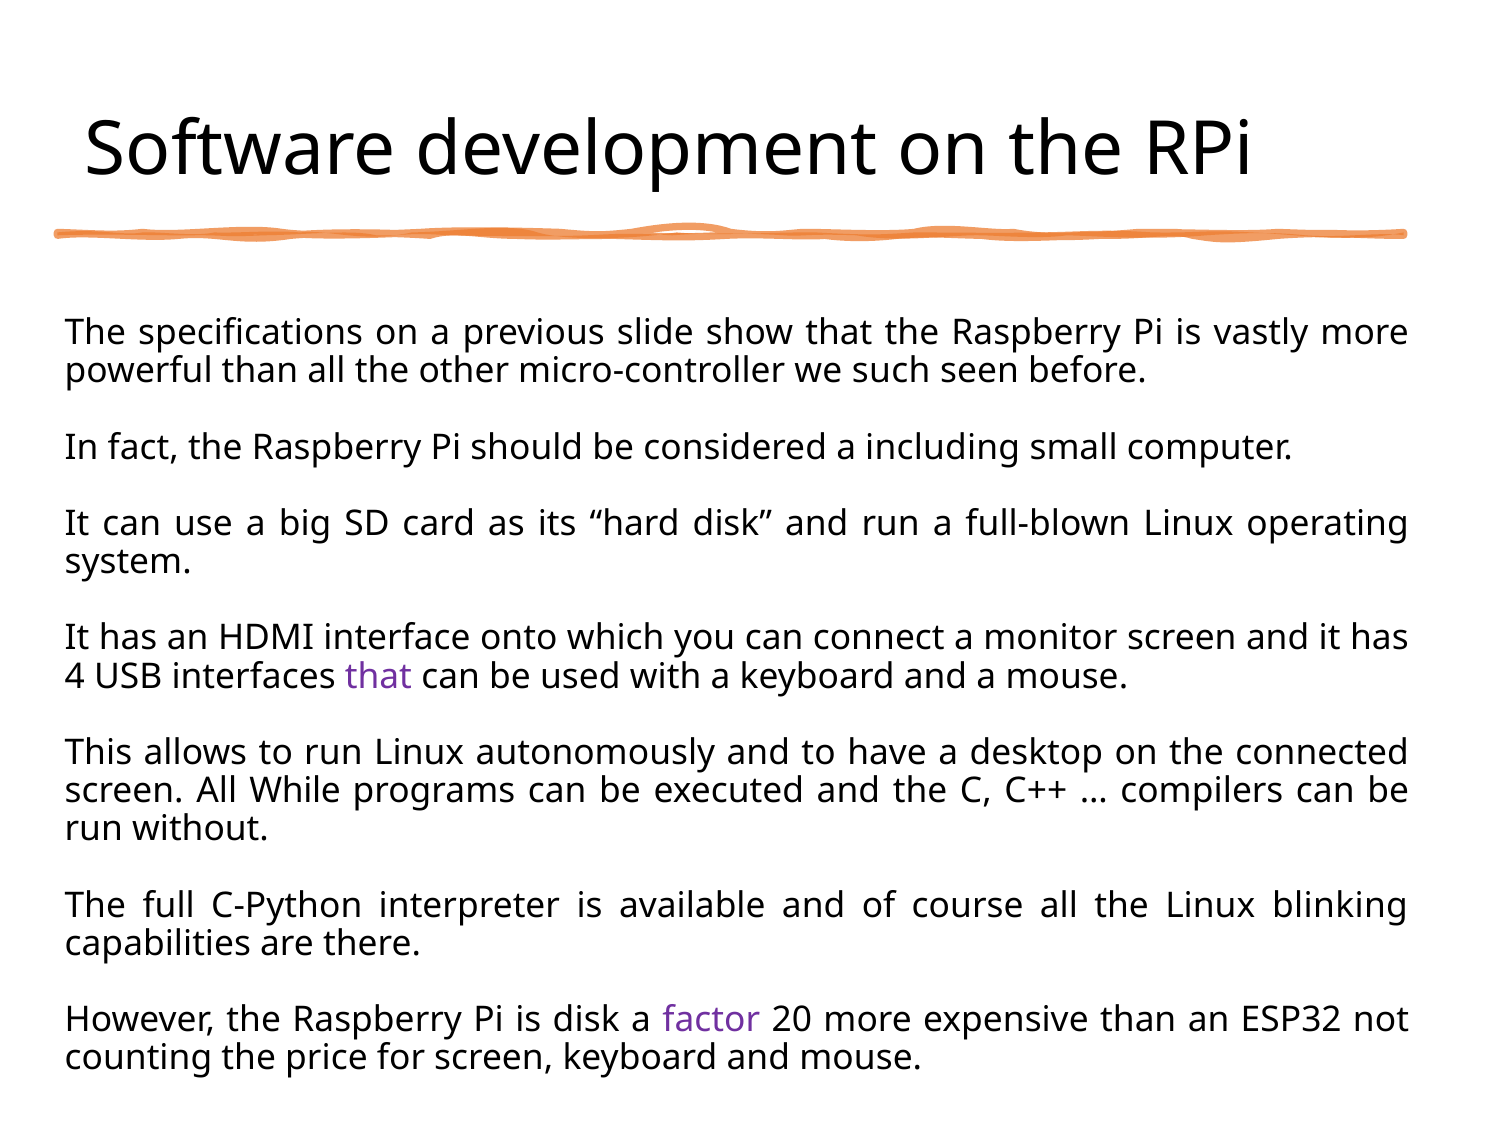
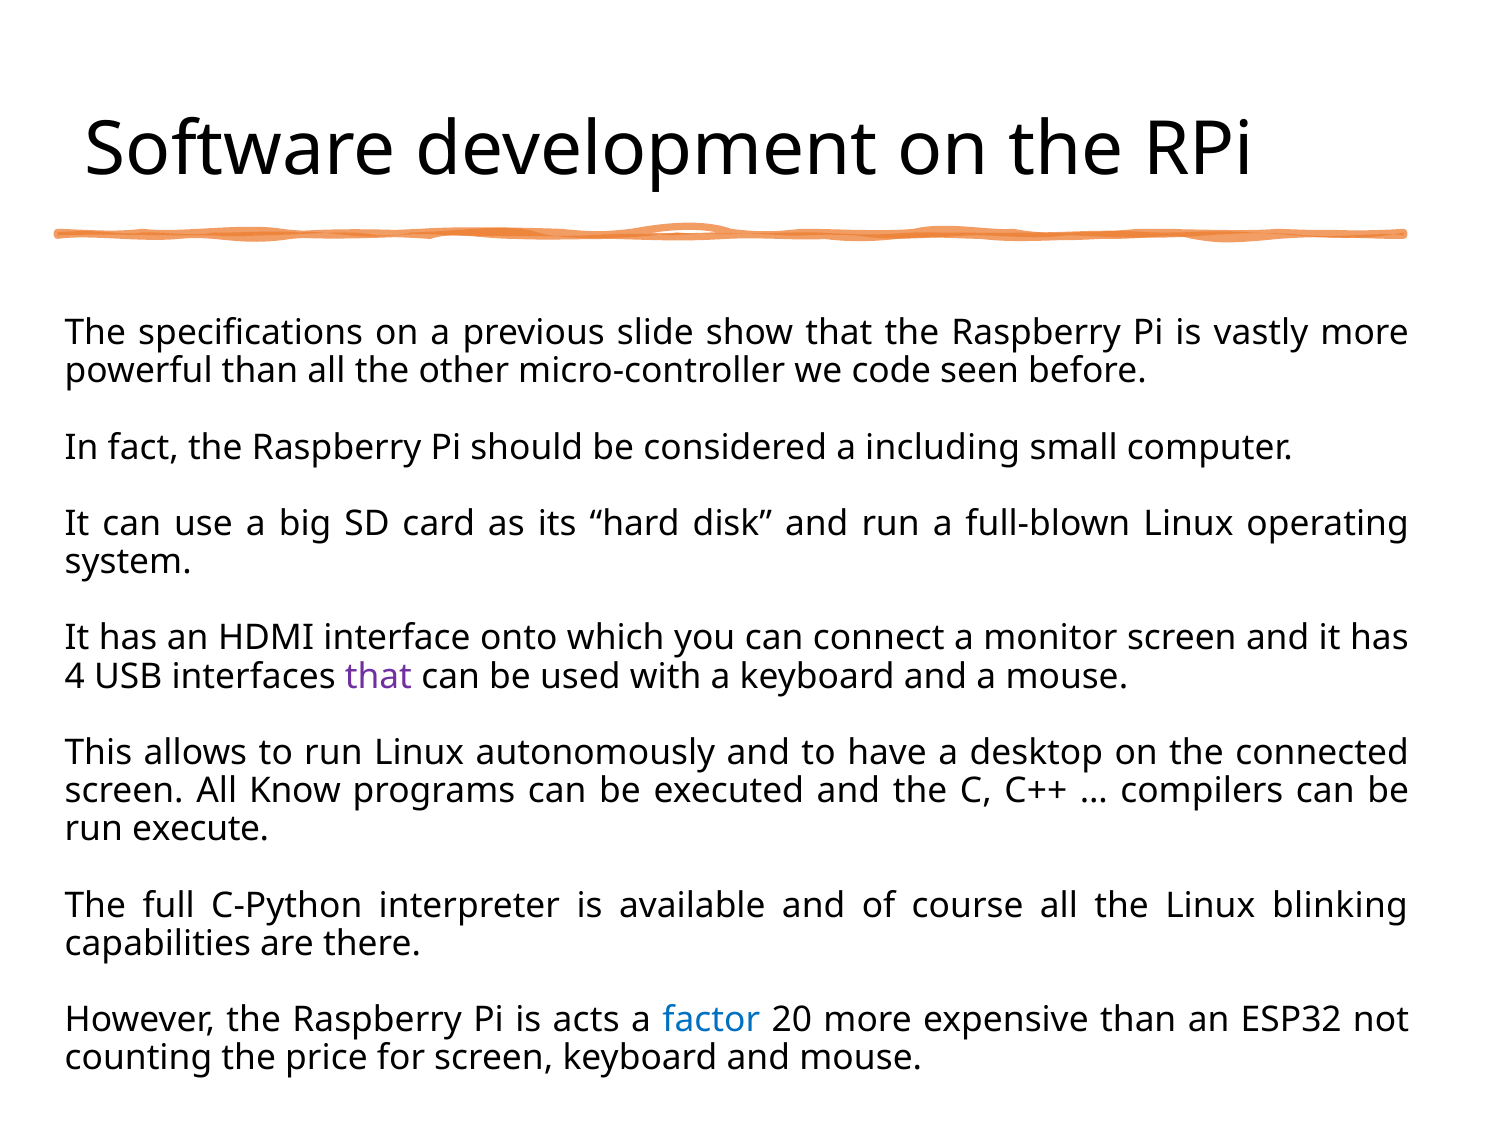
such: such -> code
While: While -> Know
without: without -> execute
is disk: disk -> acts
factor colour: purple -> blue
